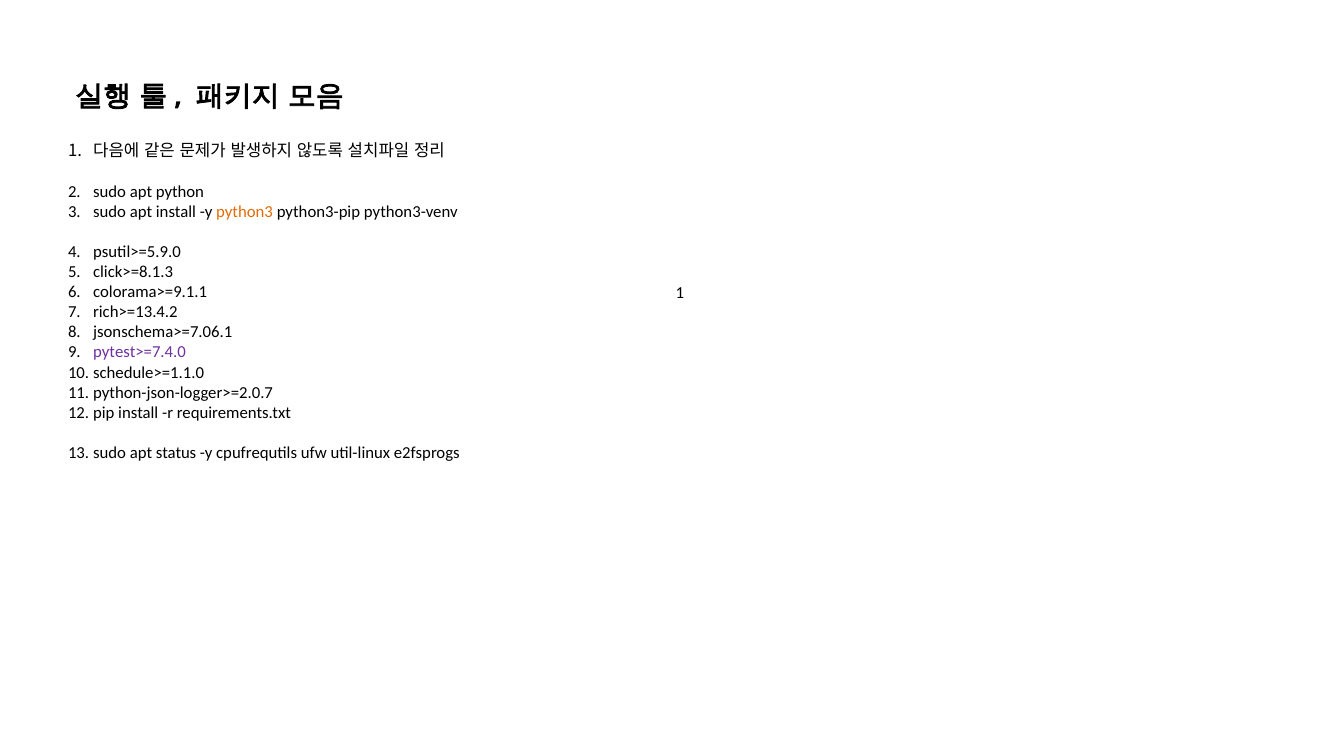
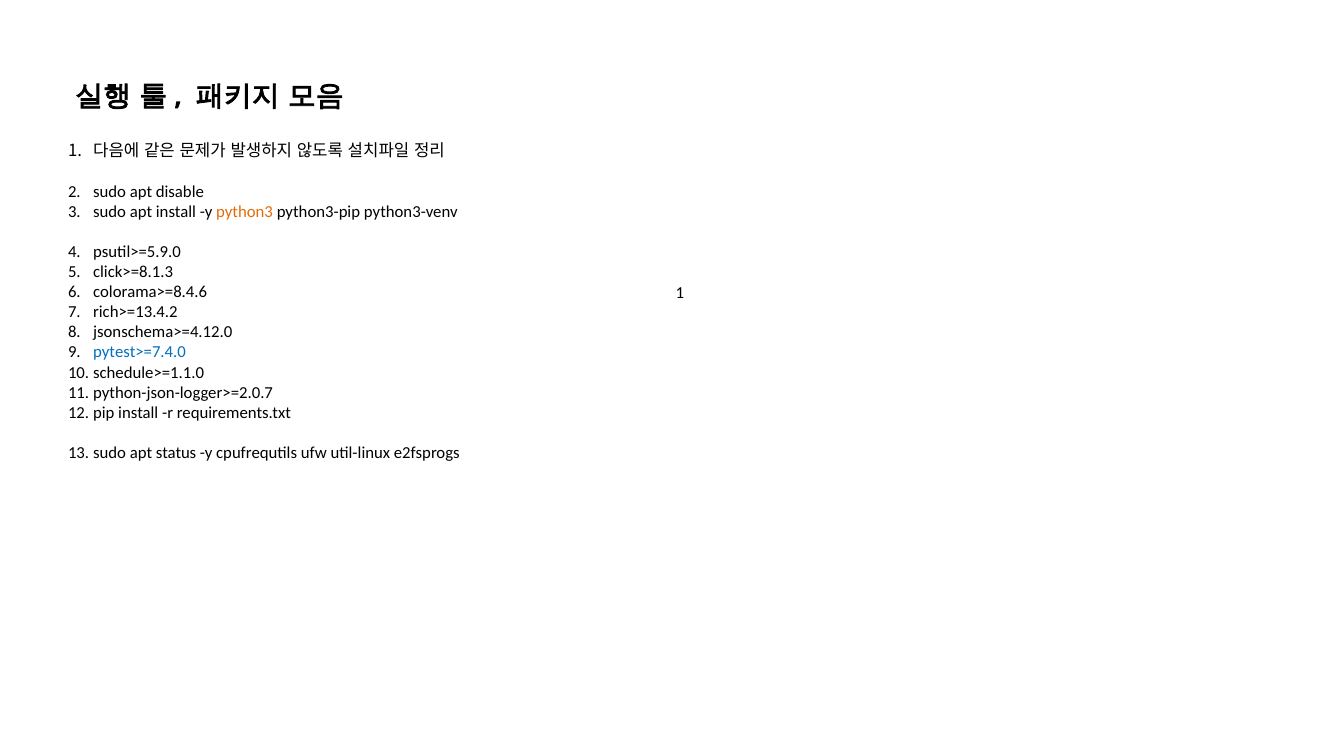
python: python -> disable
colorama>=9.1.1: colorama>=9.1.1 -> colorama>=8.4.6
jsonschema>=7.06.1: jsonschema>=7.06.1 -> jsonschema>=4.12.0
pytest>=7.4.0 colour: purple -> blue
